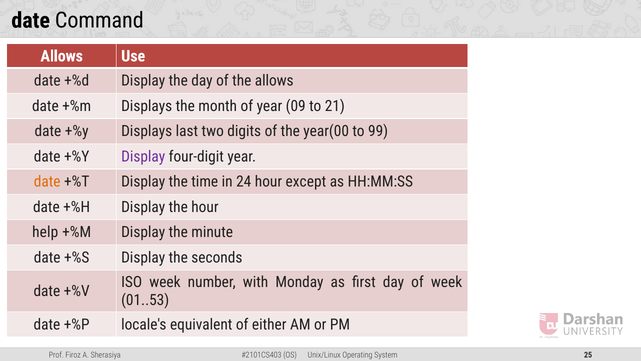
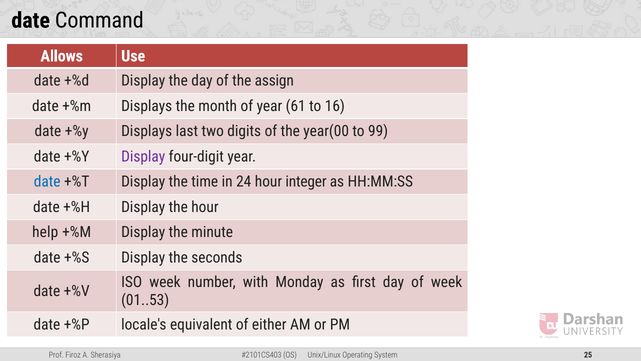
the allows: allows -> assign
09: 09 -> 61
21: 21 -> 16
date at (47, 182) colour: orange -> blue
except: except -> integer
